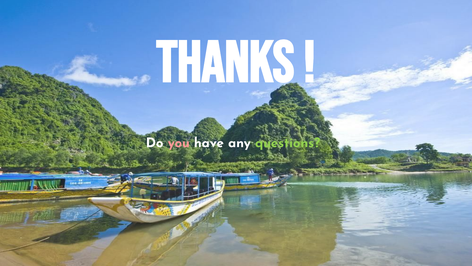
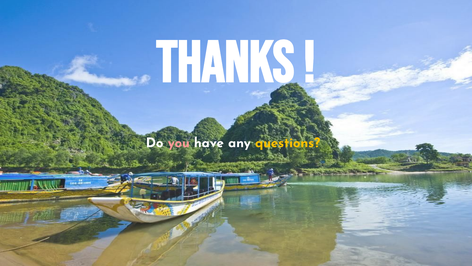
questions colour: light green -> yellow
